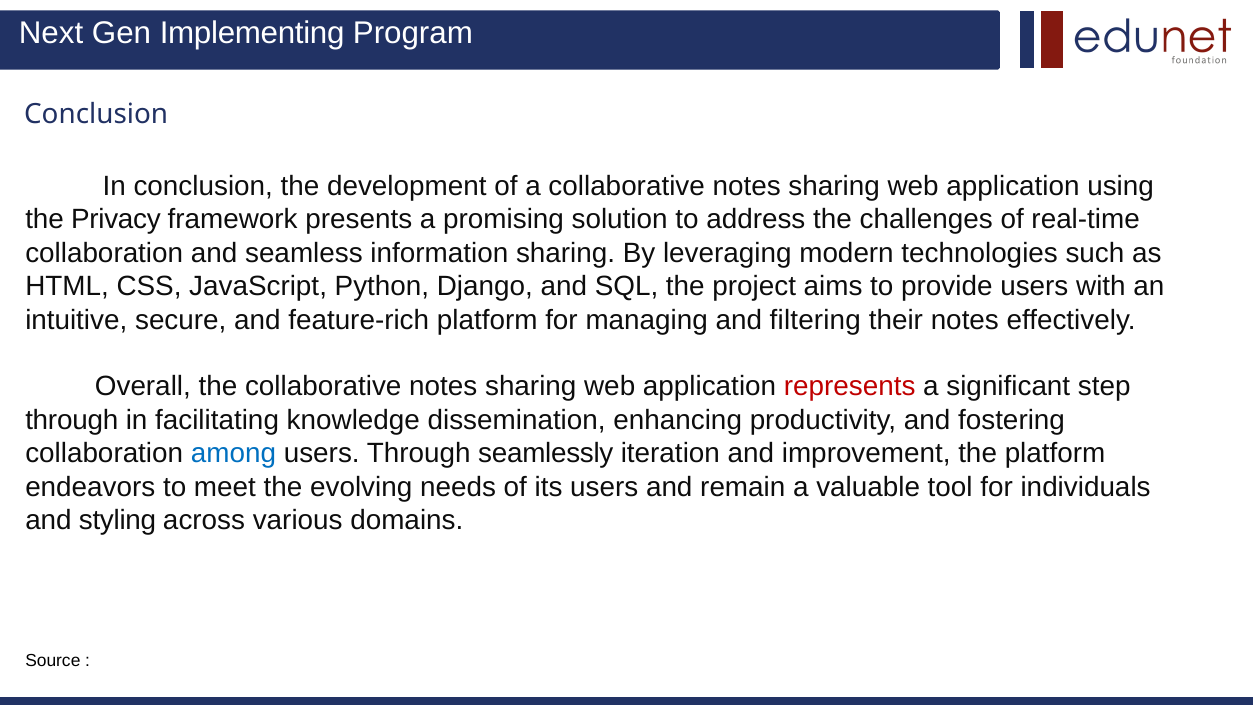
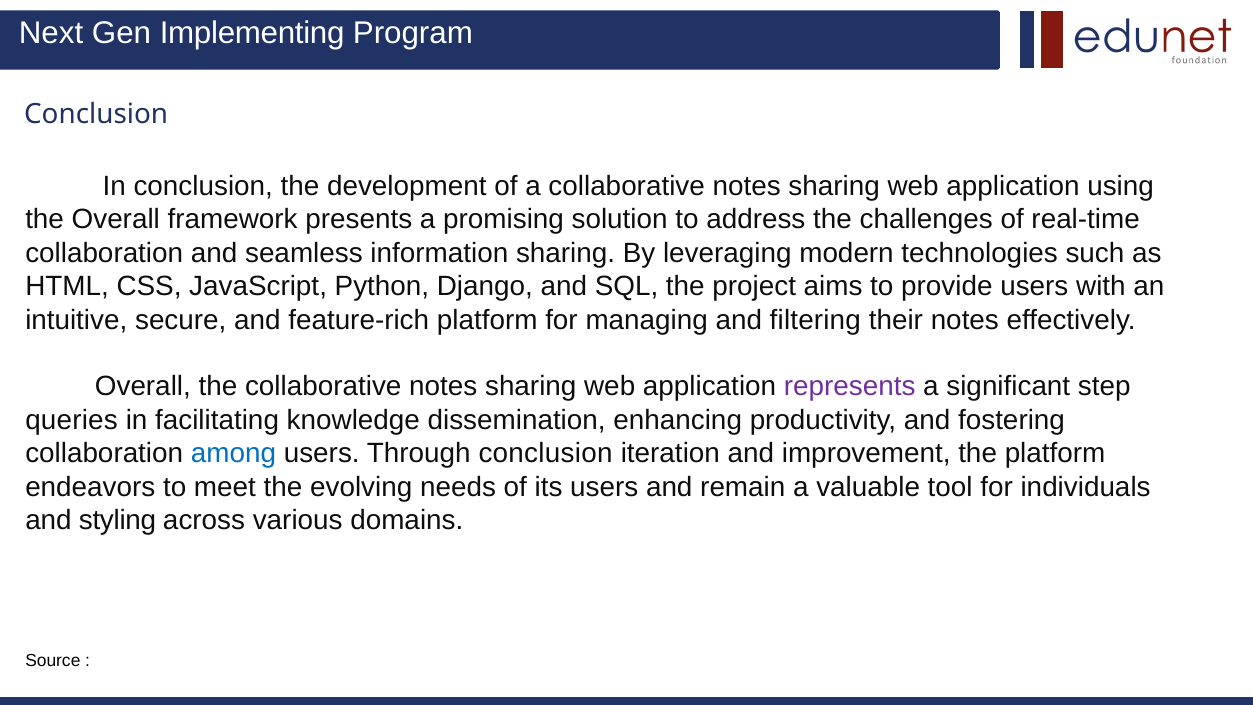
the Privacy: Privacy -> Overall
represents colour: red -> purple
through at (72, 420): through -> queries
Through seamlessly: seamlessly -> conclusion
